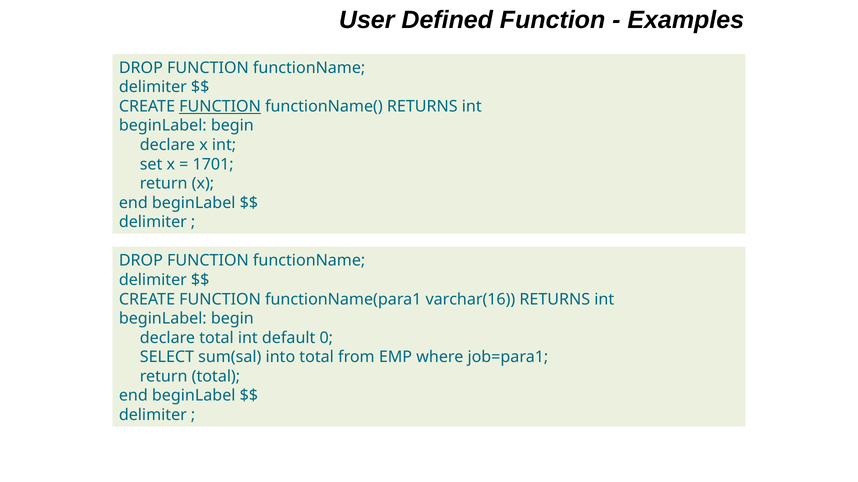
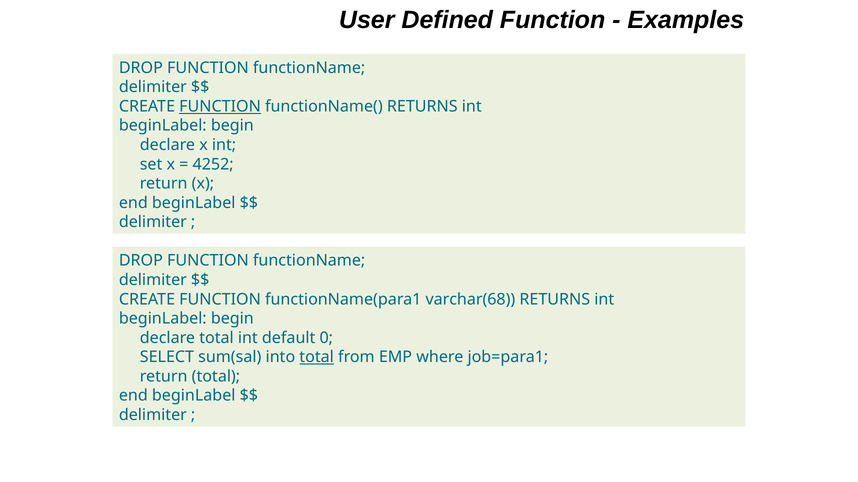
1701: 1701 -> 4252
varchar(16: varchar(16 -> varchar(68
total at (317, 358) underline: none -> present
